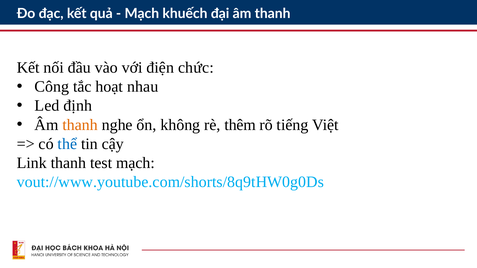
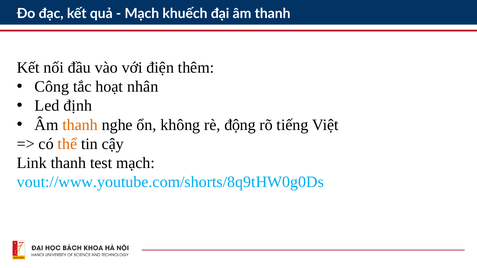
chức: chức -> thêm
nhau: nhau -> nhân
thêm: thêm -> động
thể colour: blue -> orange
